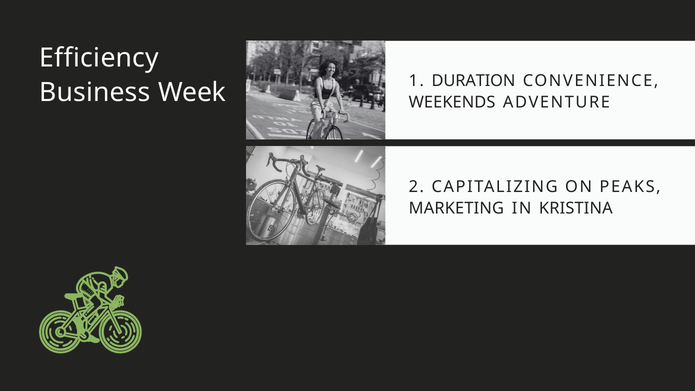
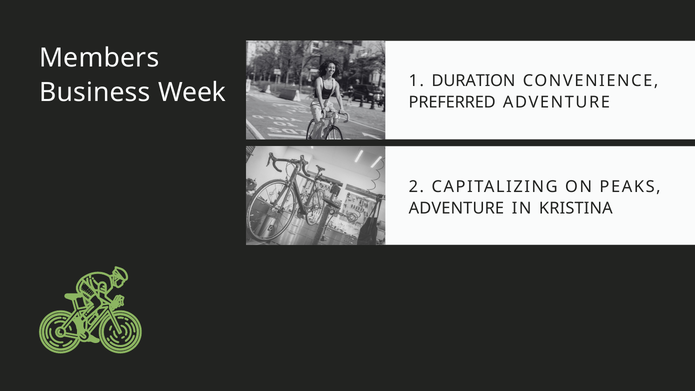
Efficiency: Efficiency -> Members
WEEKENDS: WEEKENDS -> PREFERRED
MARKETING at (456, 208): MARKETING -> ADVENTURE
